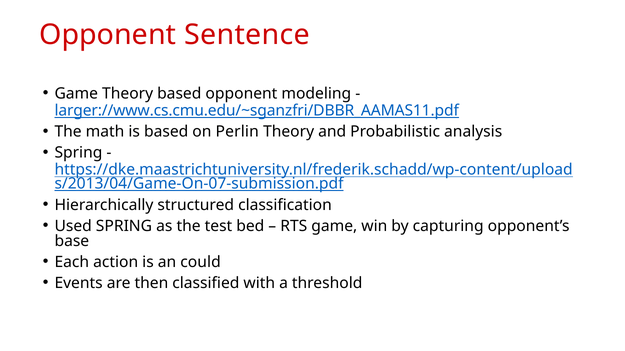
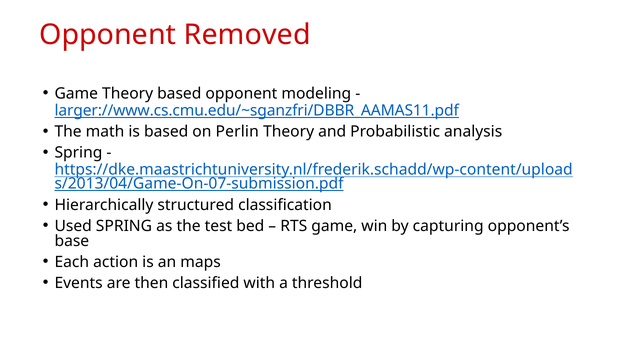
Sentence: Sentence -> Removed
could: could -> maps
